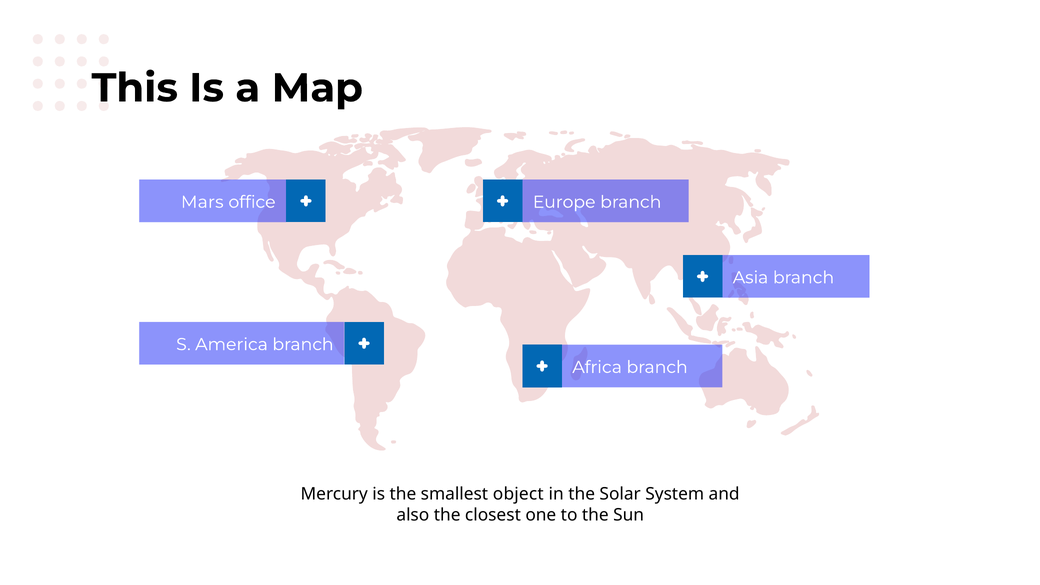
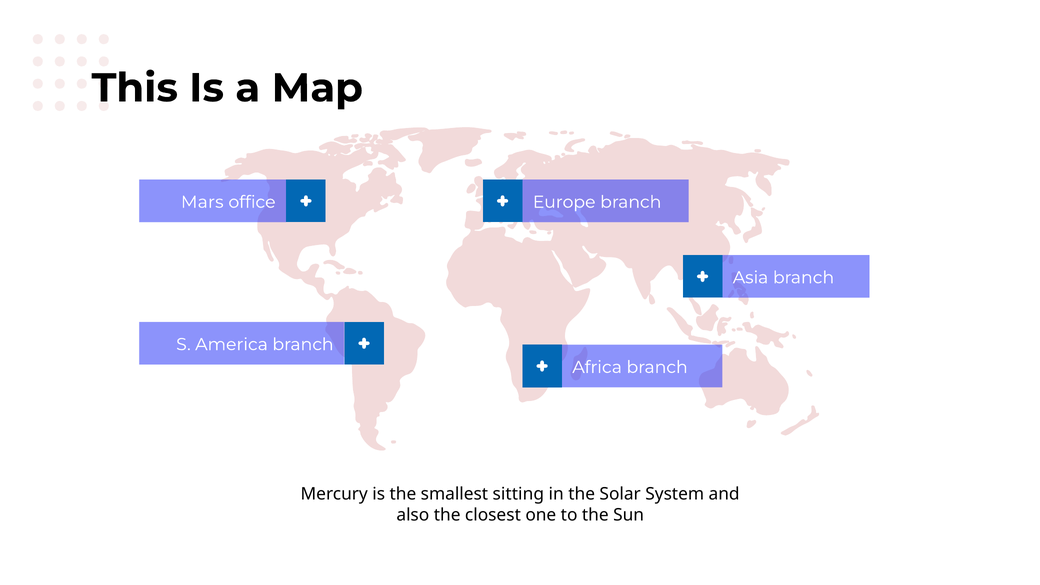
object: object -> sitting
